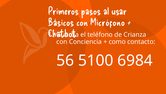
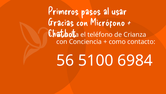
Básicos: Básicos -> Gracias
